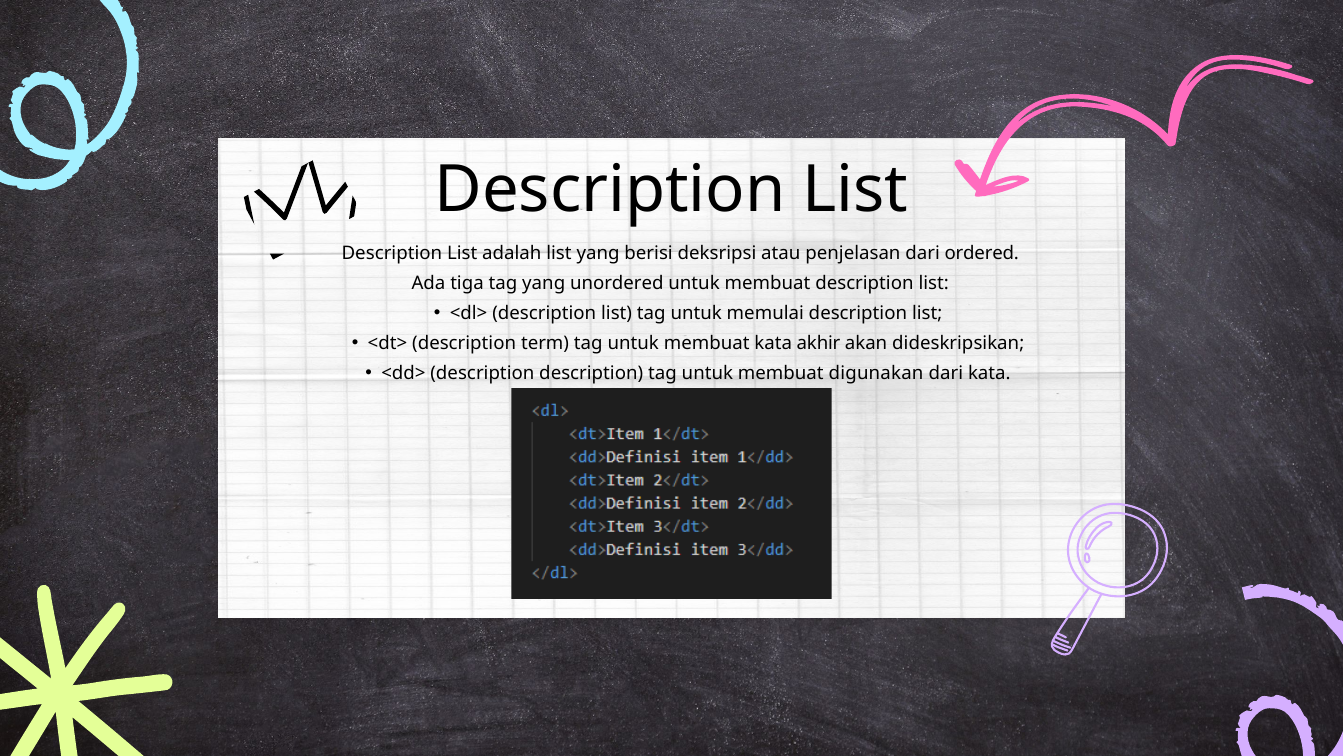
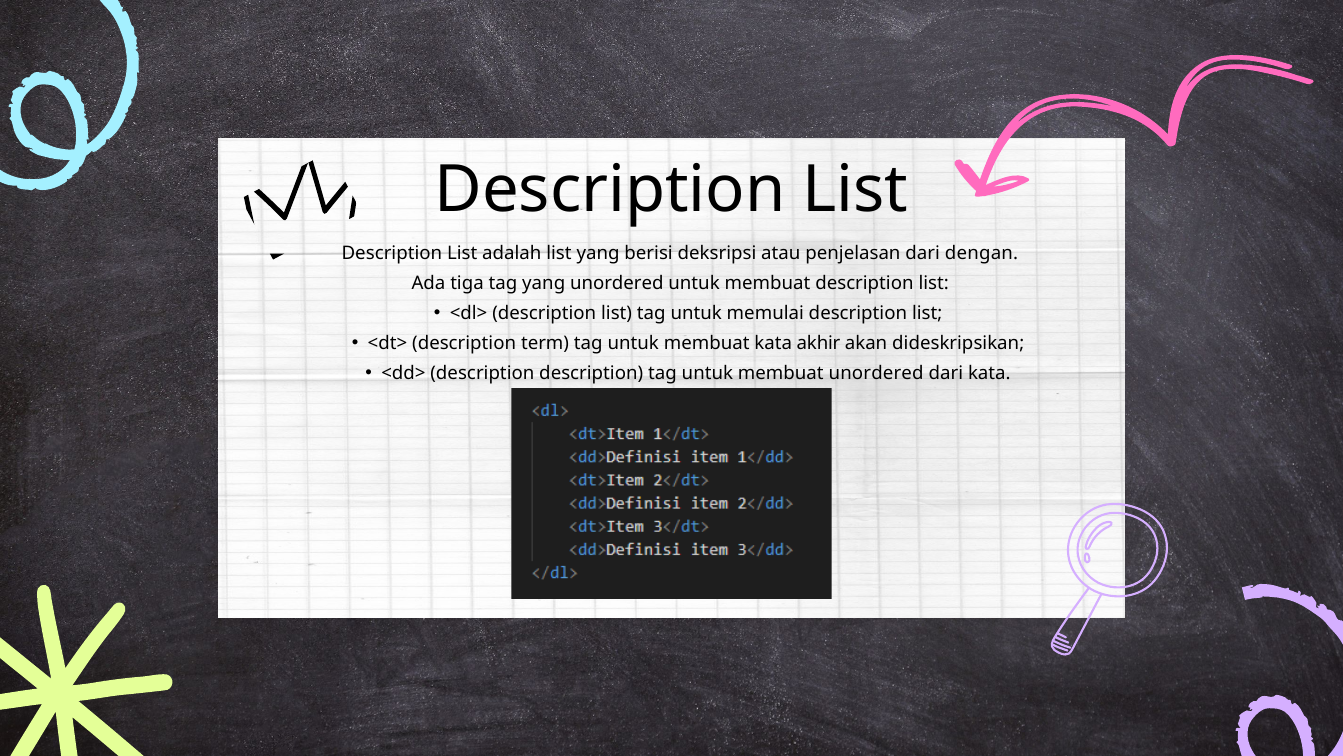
ordered: ordered -> dengan
membuat digunakan: digunakan -> unordered
